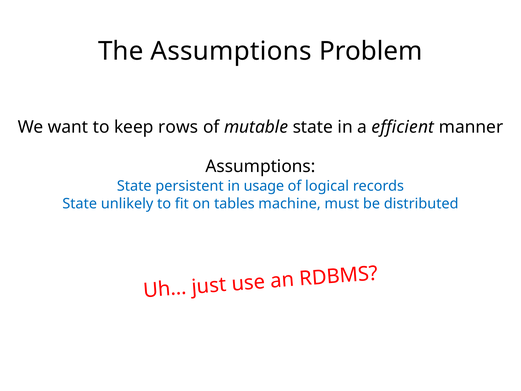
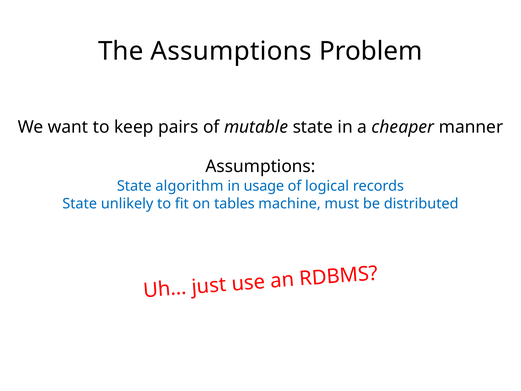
rows: rows -> pairs
efficient: efficient -> cheaper
persistent: persistent -> algorithm
